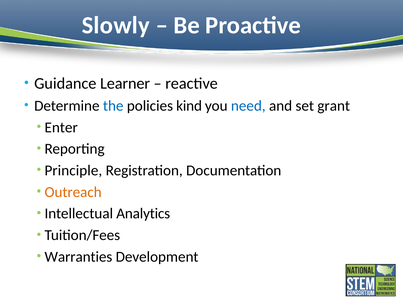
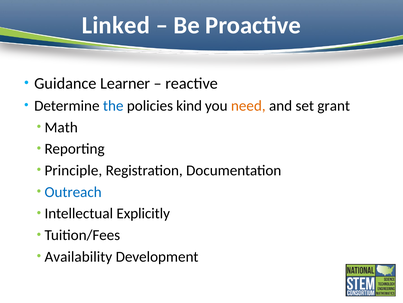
Slowly: Slowly -> Linked
need colour: blue -> orange
Enter: Enter -> Math
Outreach colour: orange -> blue
Analytics: Analytics -> Explicitly
Warranties: Warranties -> Availability
